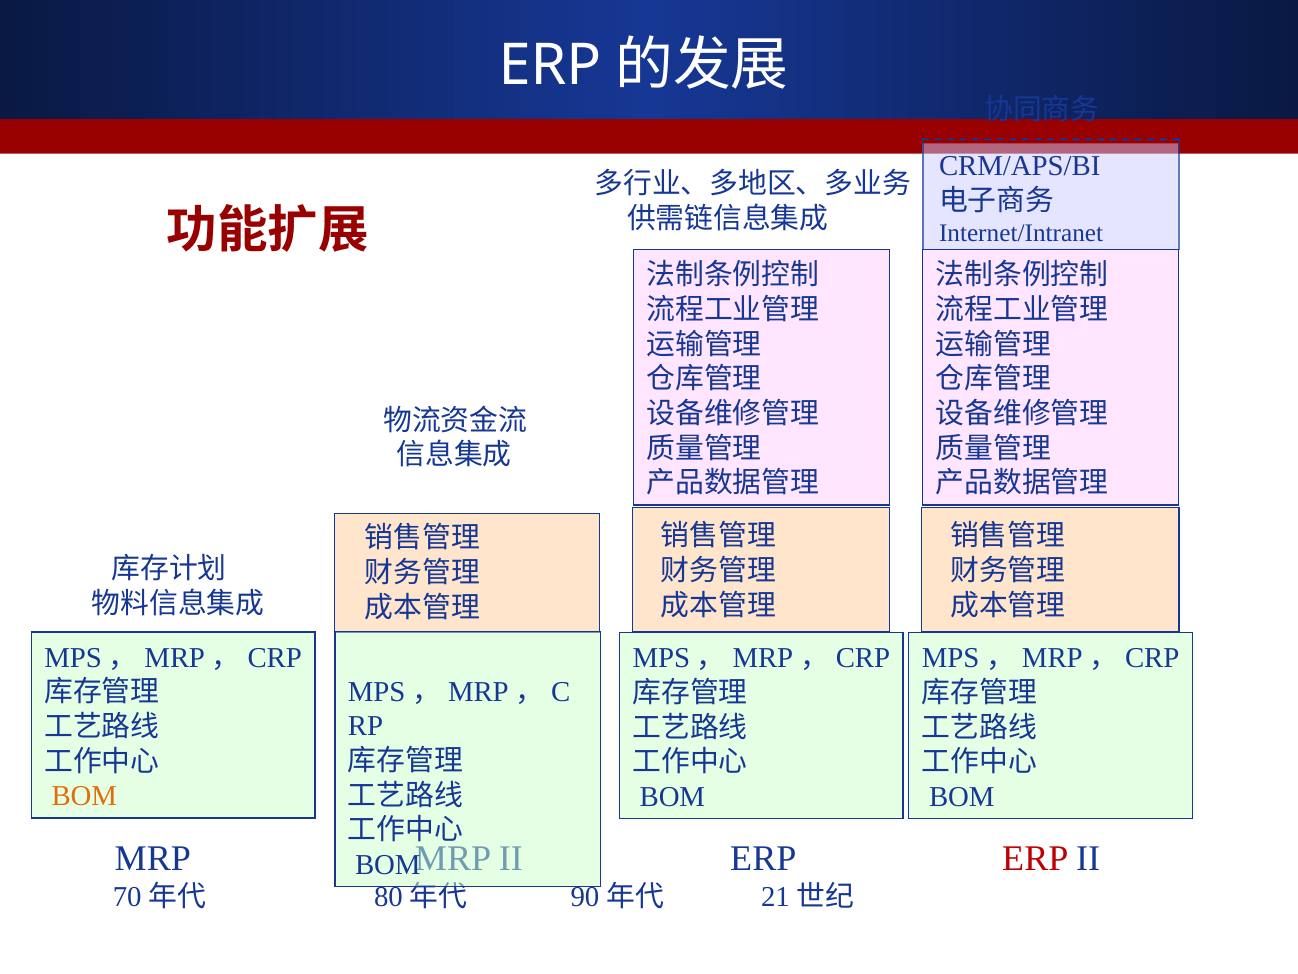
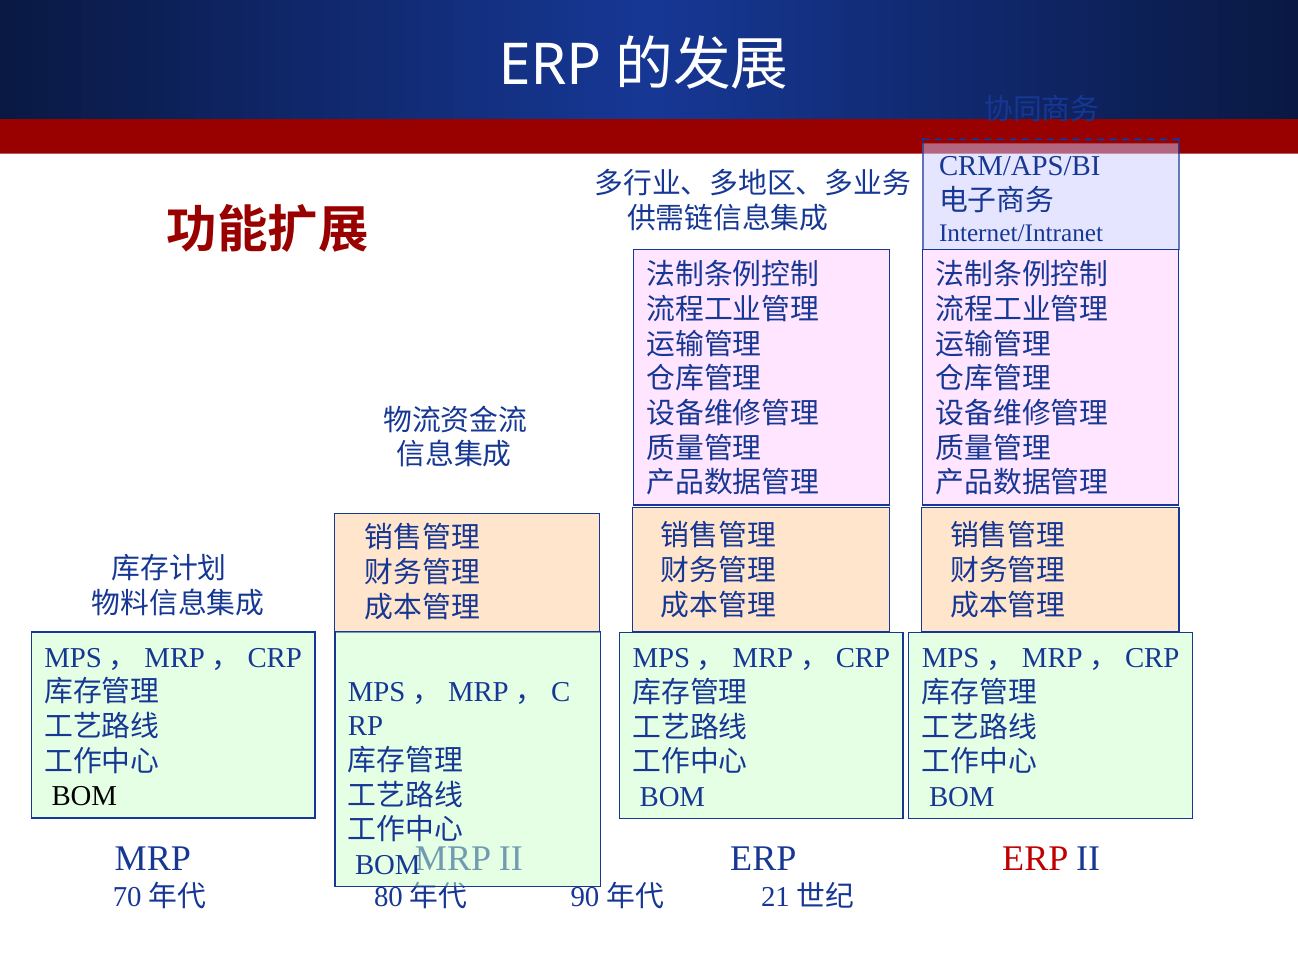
BOM at (84, 796) colour: orange -> black
